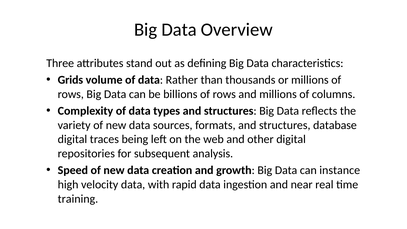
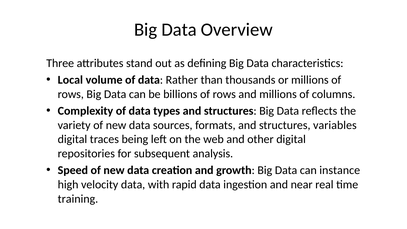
Grids: Grids -> Local
database: database -> variables
